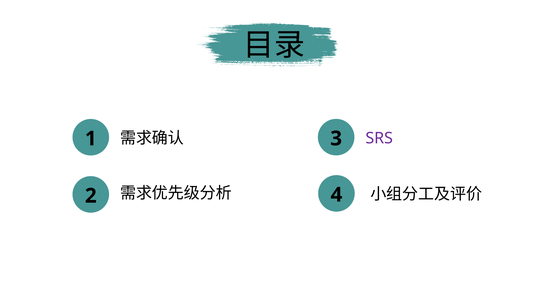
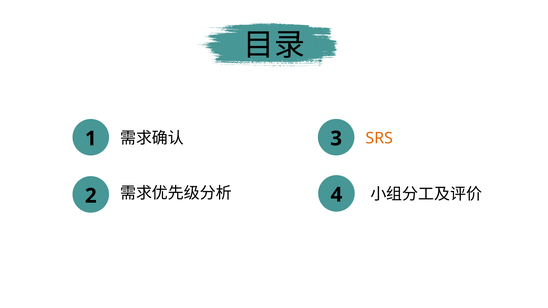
SRS colour: purple -> orange
